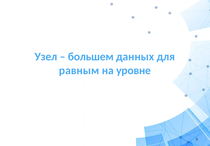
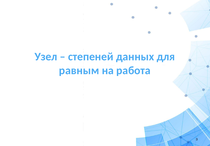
большем: большем -> степеней
уровне: уровне -> работа
